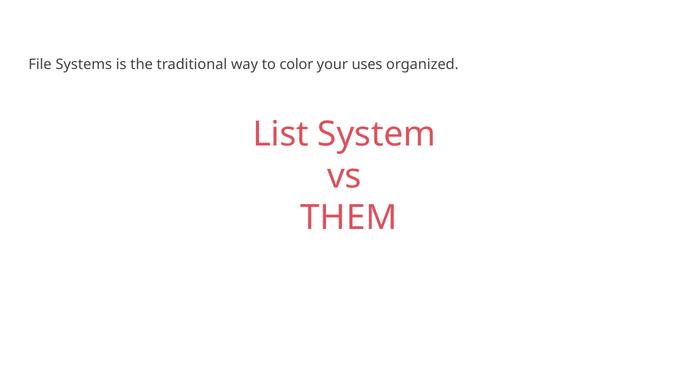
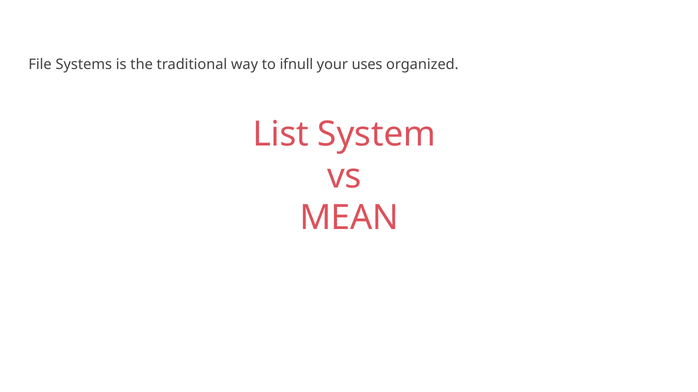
color: color -> ifnull
THEM: THEM -> MEAN
